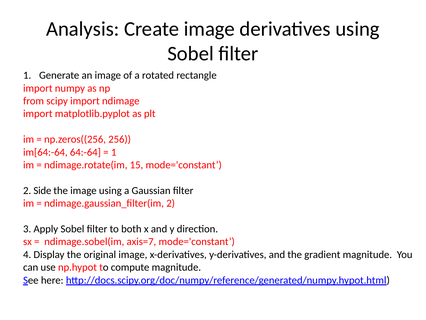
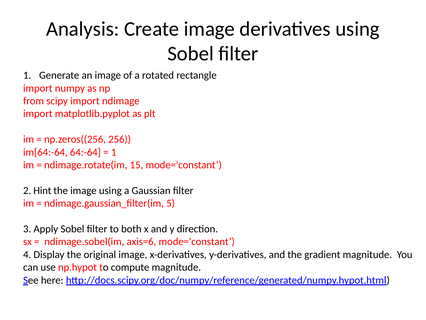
Side: Side -> Hint
ndimage.gaussian_filter(im 2: 2 -> 5
axis=7: axis=7 -> axis=6
